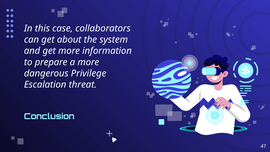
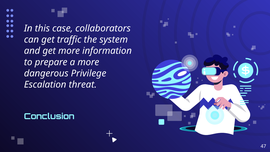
about: about -> traffic
